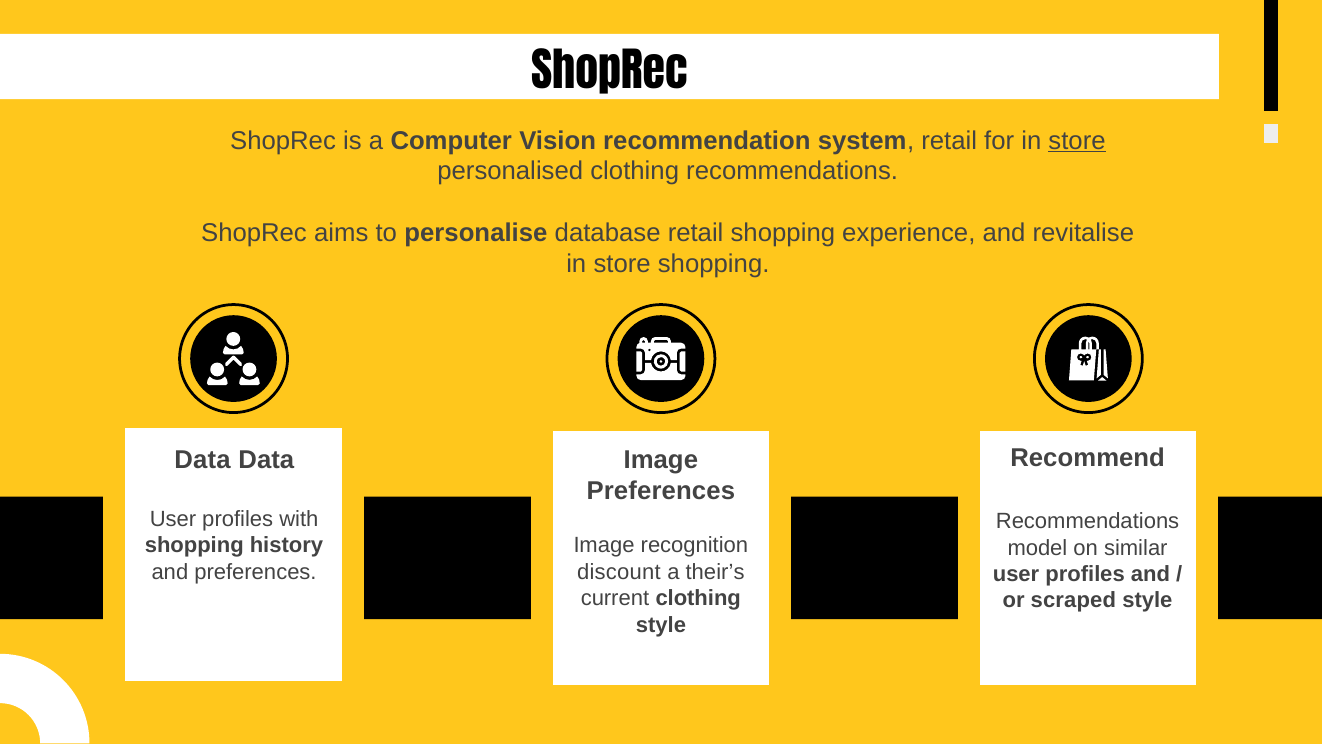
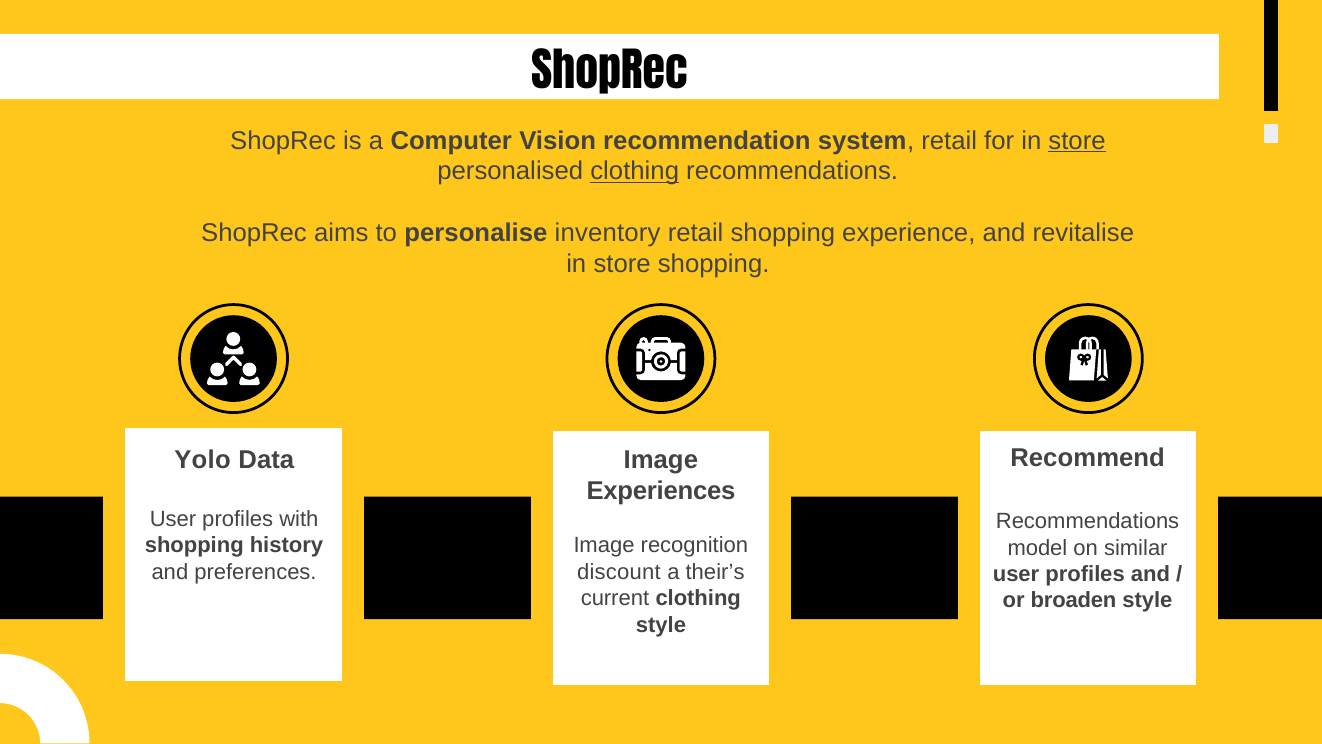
clothing at (635, 171) underline: none -> present
database: database -> inventory
Data at (203, 460): Data -> Yolo
Preferences at (661, 491): Preferences -> Experiences
scraped: scraped -> broaden
